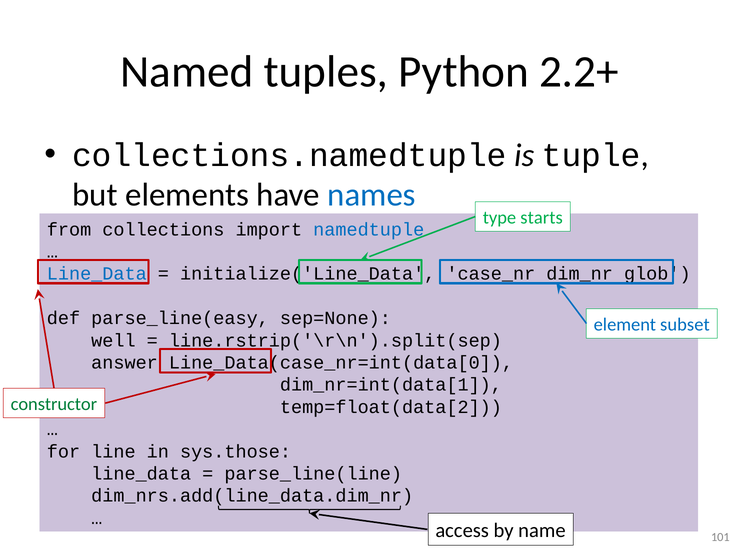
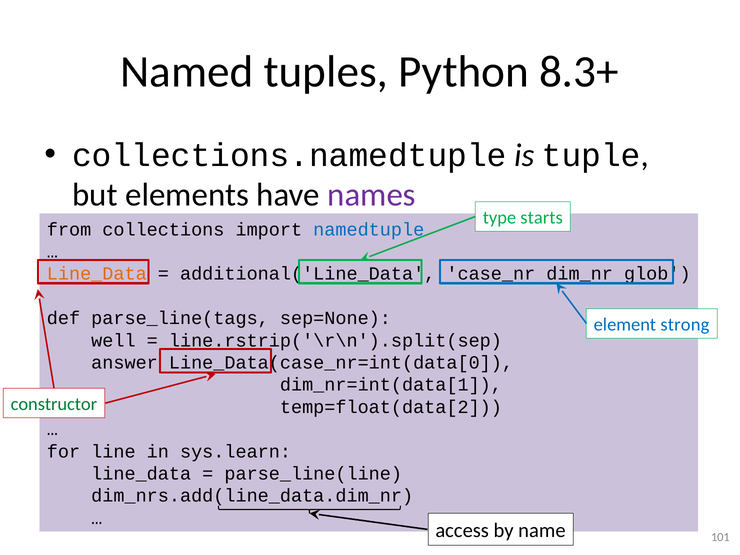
2.2+: 2.2+ -> 8.3+
names colour: blue -> purple
Line_Data at (97, 274) colour: blue -> orange
initialize('Line_Data: initialize('Line_Data -> additional('Line_Data
parse_line(easy: parse_line(easy -> parse_line(tags
subset: subset -> strong
sys.those: sys.those -> sys.learn
